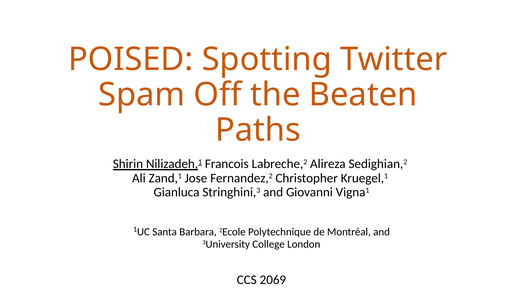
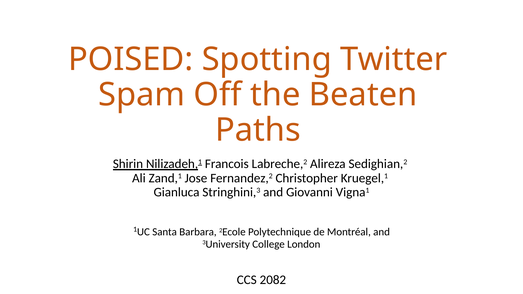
2069: 2069 -> 2082
